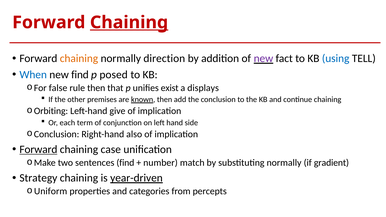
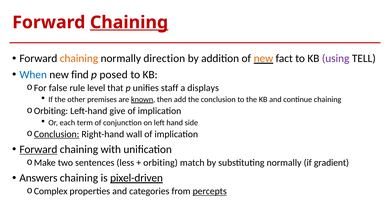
new at (263, 59) colour: purple -> orange
using colour: blue -> purple
rule then: then -> level
exist: exist -> staff
Conclusion at (57, 134) underline: none -> present
also: also -> wall
case: case -> with
sentences find: find -> less
number at (161, 163): number -> orbiting
Strategy: Strategy -> Answers
year-driven: year-driven -> pixel-driven
Uniform: Uniform -> Complex
percepts underline: none -> present
